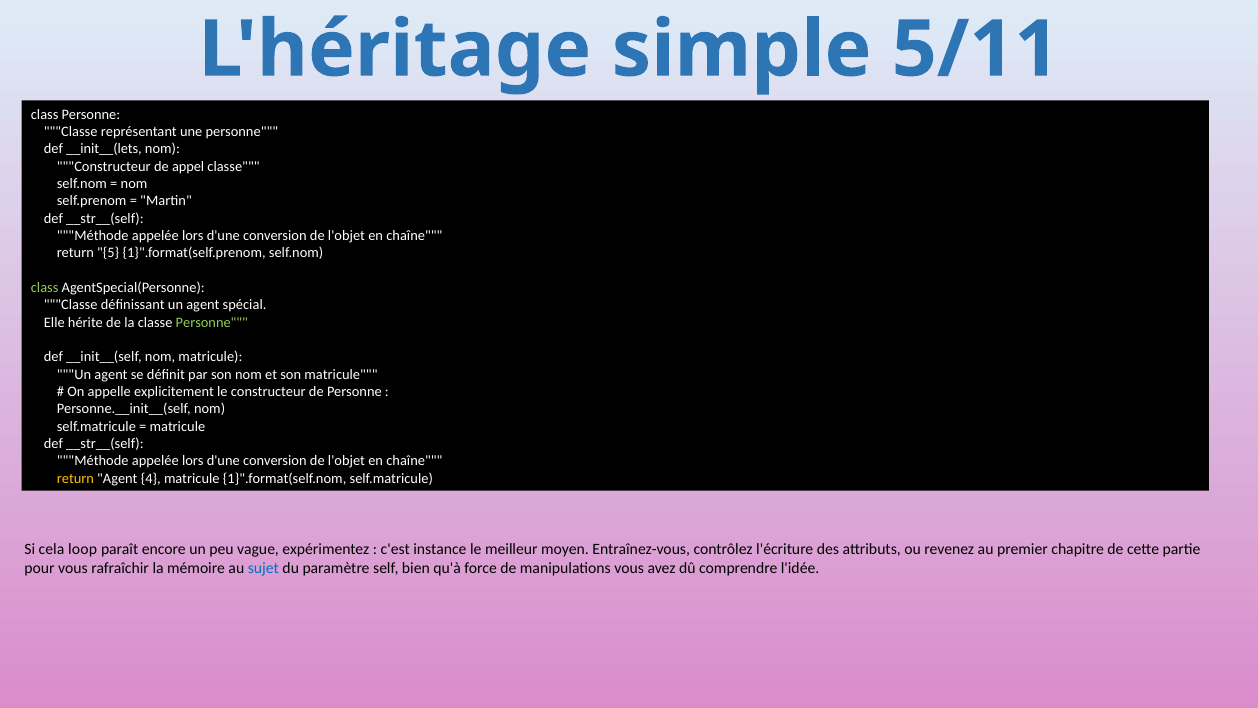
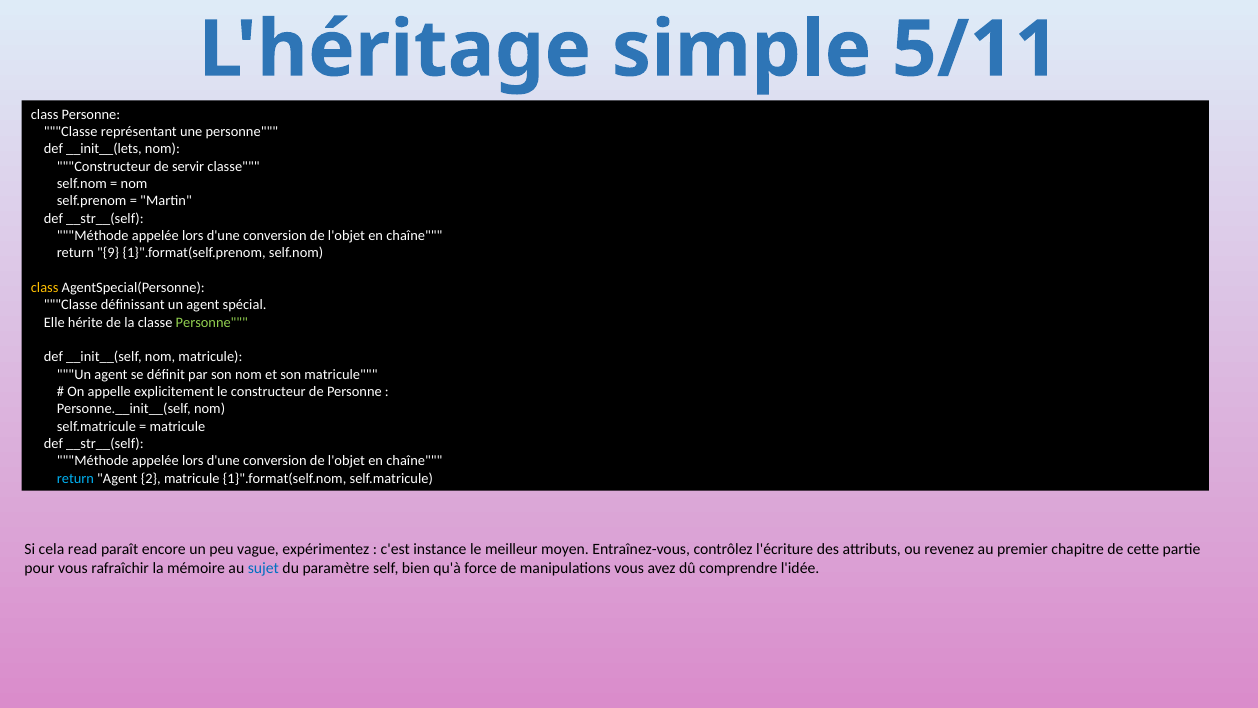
appel: appel -> servir
5: 5 -> 9
class at (45, 288) colour: light green -> yellow
return at (75, 478) colour: yellow -> light blue
4: 4 -> 2
loop: loop -> read
